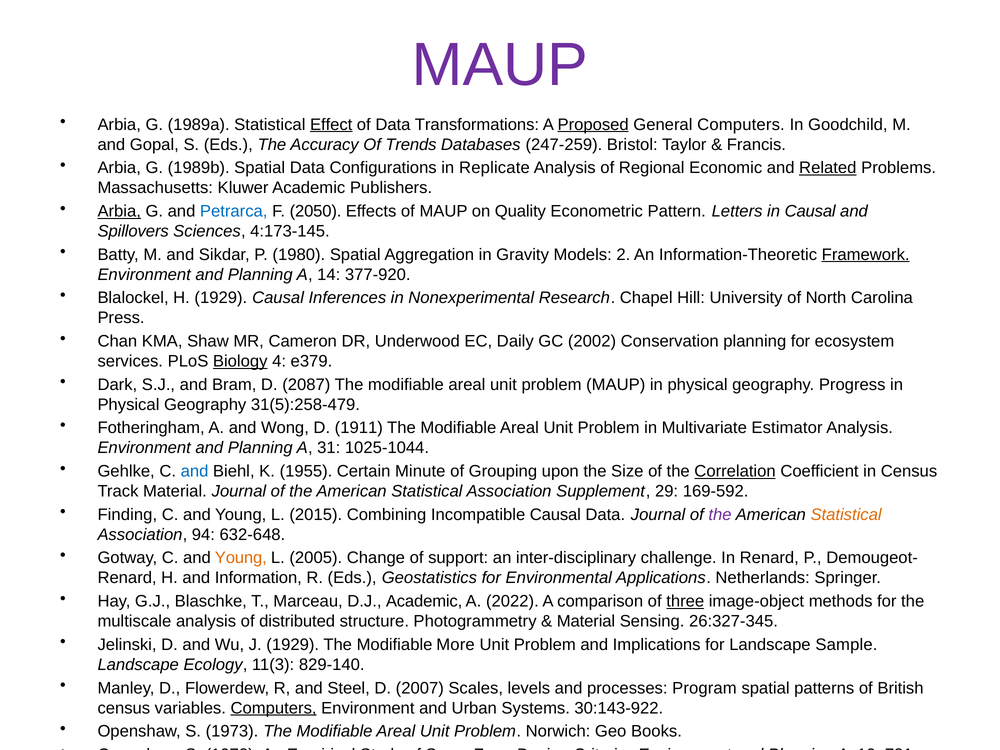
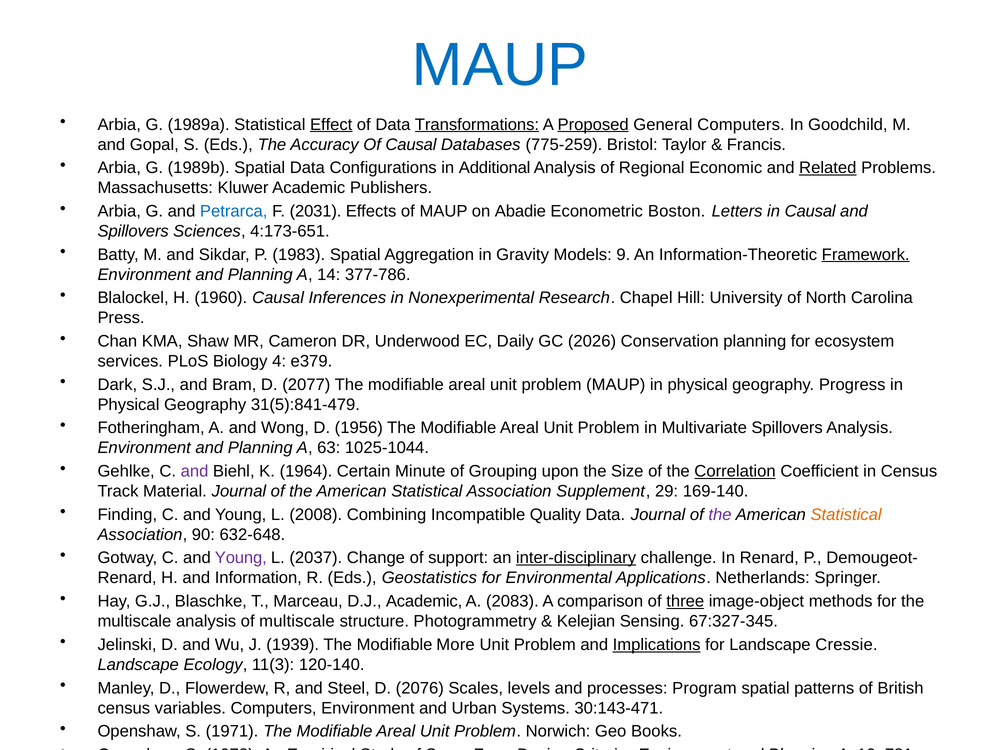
MAUP at (500, 65) colour: purple -> blue
Transformations underline: none -> present
Of Trends: Trends -> Causal
247-259: 247-259 -> 775-259
in Replicate: Replicate -> Additional
Arbia at (119, 211) underline: present -> none
2050: 2050 -> 2031
Quality: Quality -> Abadie
Pattern: Pattern -> Boston
4:173-145: 4:173-145 -> 4:173-651
1980: 1980 -> 1983
2: 2 -> 9
377-920: 377-920 -> 377-786
H 1929: 1929 -> 1960
2002: 2002 -> 2026
Biology underline: present -> none
2087: 2087 -> 2077
31(5):258-479: 31(5):258-479 -> 31(5):841-479
D 1911: 1911 -> 1956
Multivariate Estimator: Estimator -> Spillovers
31: 31 -> 63
and at (195, 471) colour: blue -> purple
1955: 1955 -> 1964
169-592: 169-592 -> 169-140
2015: 2015 -> 2008
Incompatible Causal: Causal -> Quality
94: 94 -> 90
Young at (241, 558) colour: orange -> purple
2005: 2005 -> 2037
inter-disciplinary underline: none -> present
2022: 2022 -> 2083
of distributed: distributed -> multiscale
Material at (586, 621): Material -> Kelejian
26:327-345: 26:327-345 -> 67:327-345
J 1929: 1929 -> 1939
Implications underline: none -> present
Sample: Sample -> Cressie
829-140: 829-140 -> 120-140
2007: 2007 -> 2076
Computers at (274, 708) underline: present -> none
30:143-922: 30:143-922 -> 30:143-471
1973: 1973 -> 1971
